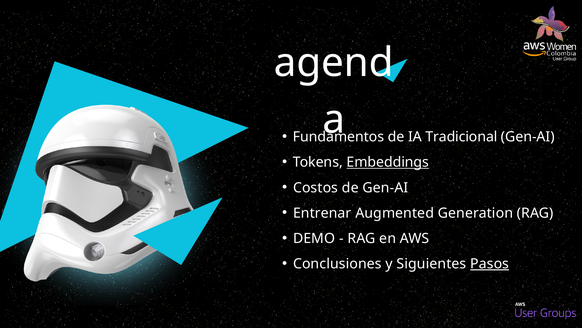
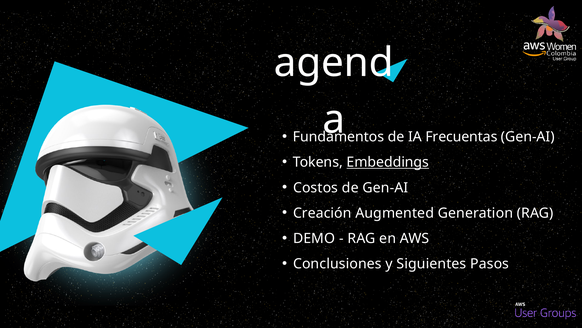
Tradicional: Tradicional -> Frecuentas
Entrenar: Entrenar -> Creación
Pasos underline: present -> none
